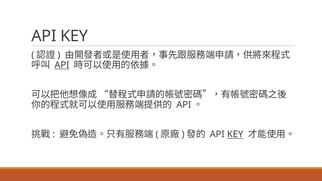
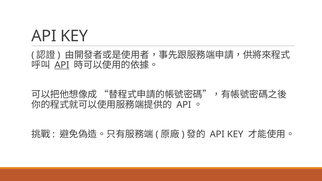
KEY at (235, 134) underline: present -> none
